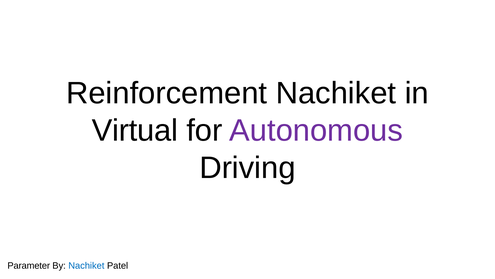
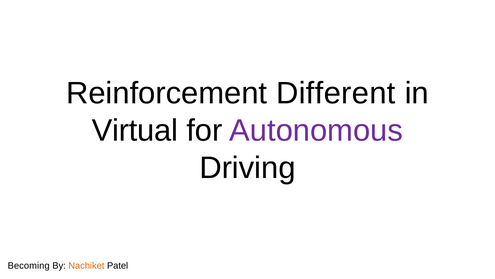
Reinforcement Nachiket: Nachiket -> Different
Parameter: Parameter -> Becoming
Nachiket at (86, 265) colour: blue -> orange
